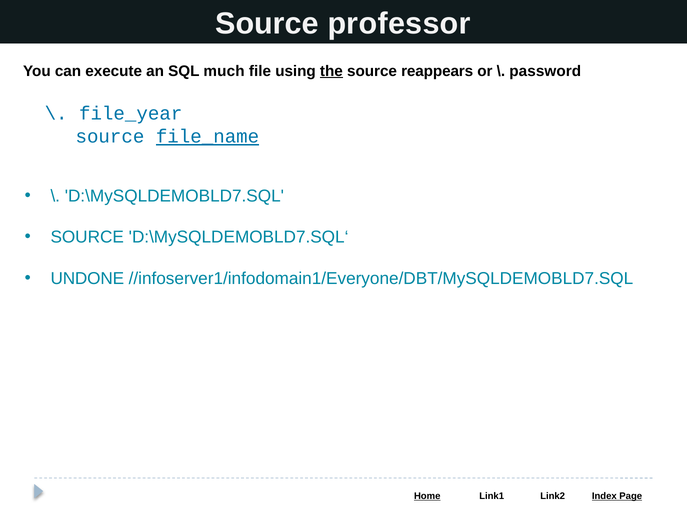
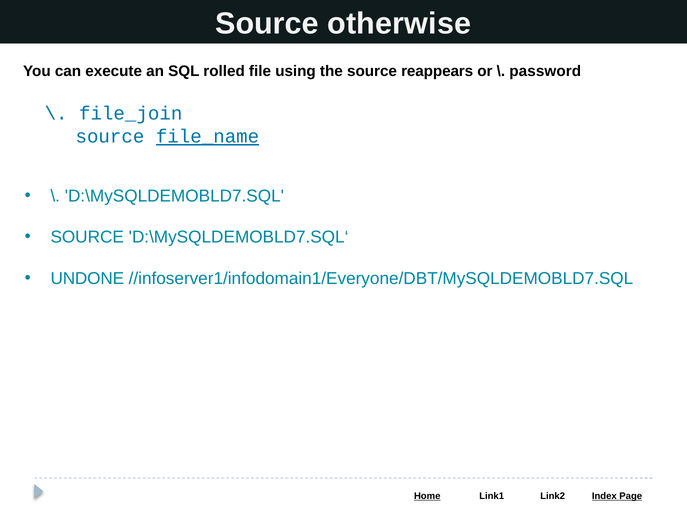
professor: professor -> otherwise
much: much -> rolled
the underline: present -> none
file_year: file_year -> file_join
